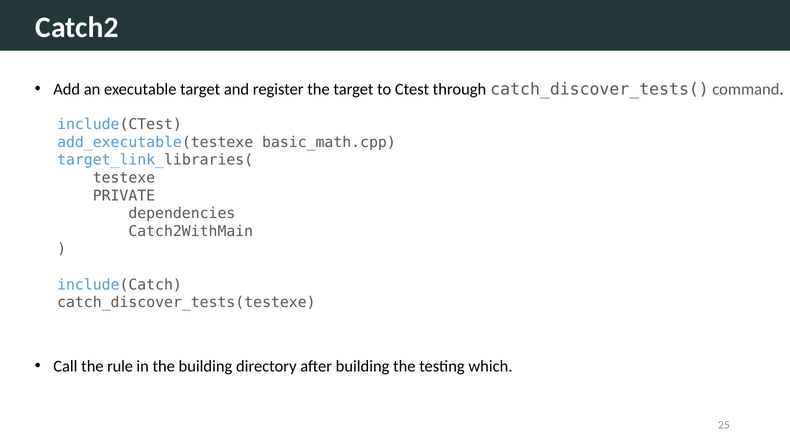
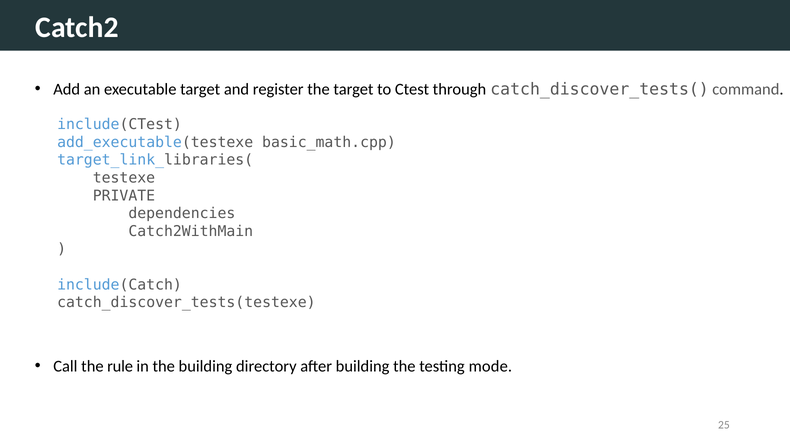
which: which -> mode
